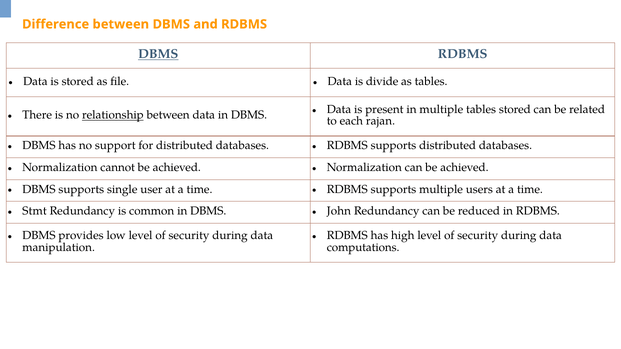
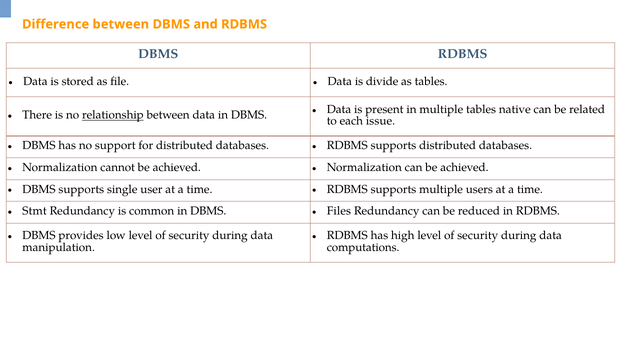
DBMS at (158, 54) underline: present -> none
tables stored: stored -> native
rajan: rajan -> issue
John: John -> Files
